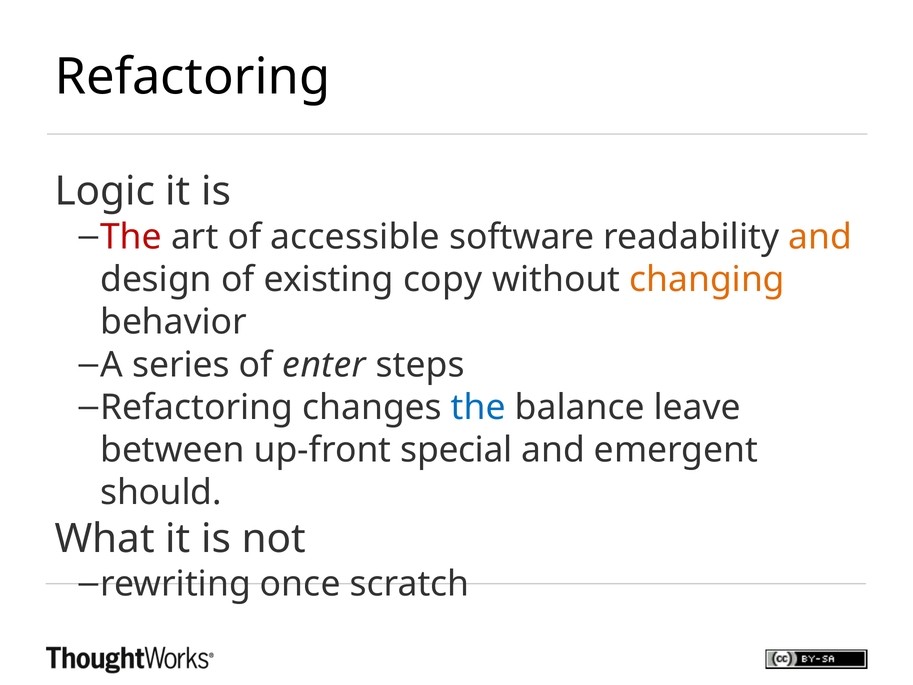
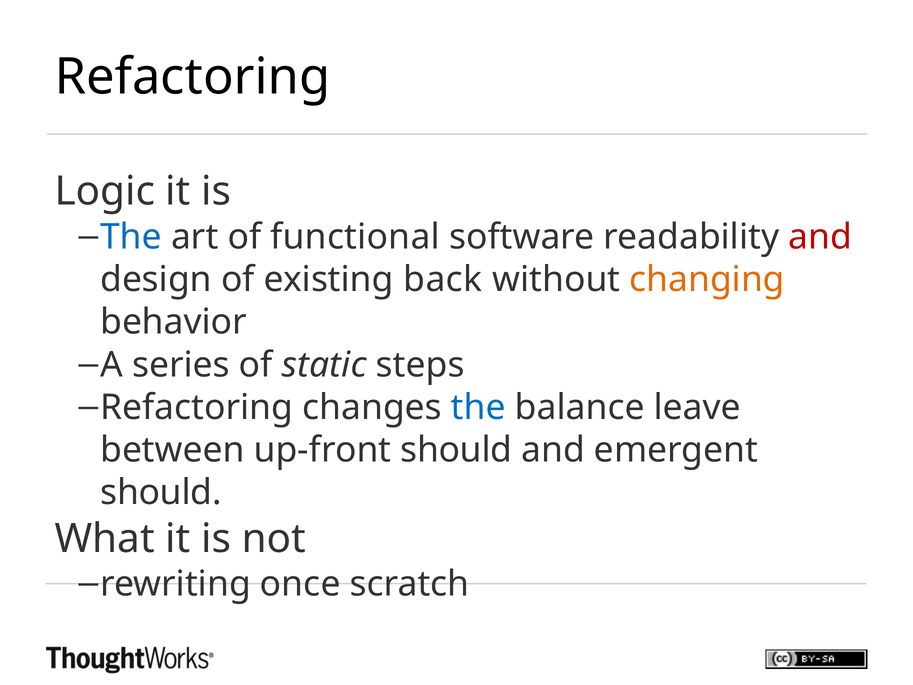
The at (131, 237) colour: red -> blue
accessible: accessible -> functional
and at (820, 237) colour: orange -> red
copy: copy -> back
enter: enter -> static
up-front special: special -> should
